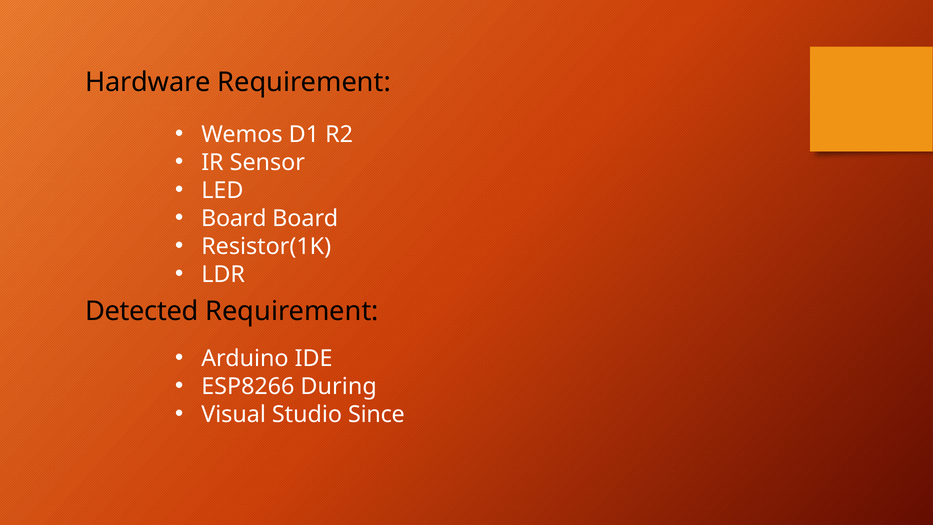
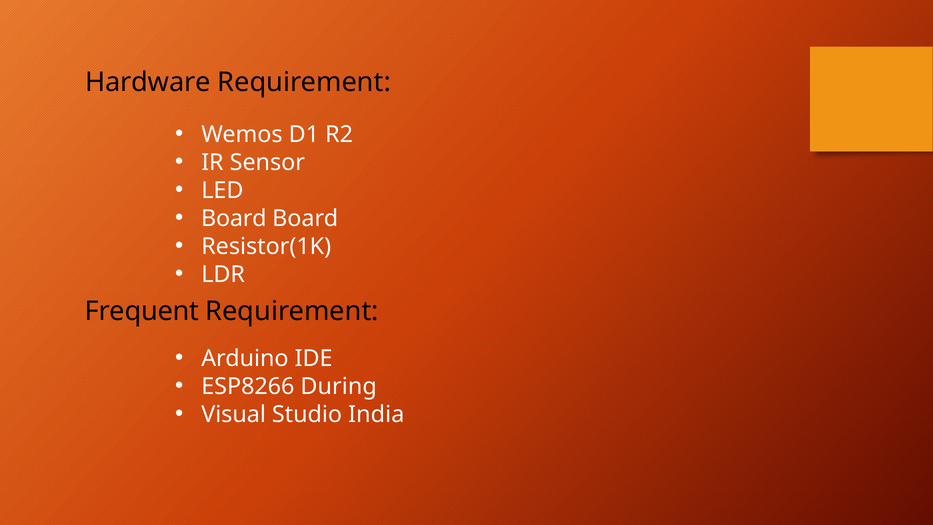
Detected: Detected -> Frequent
Since: Since -> India
